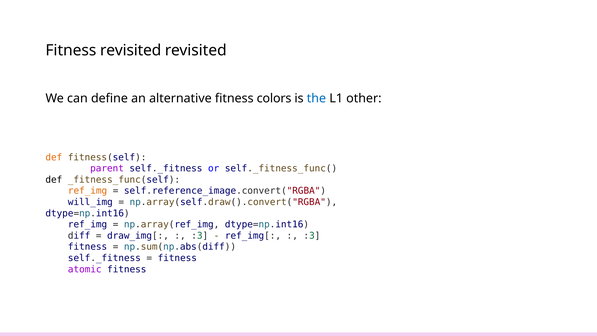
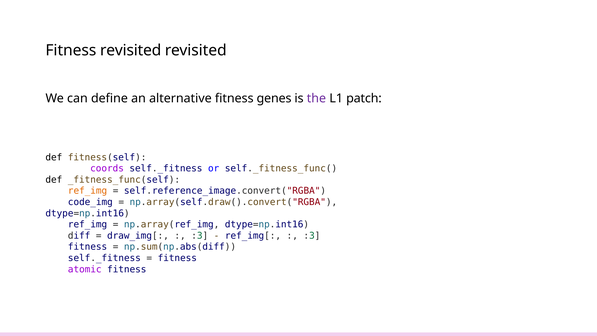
colors: colors -> genes
the colour: blue -> purple
other: other -> patch
def at (54, 157) colour: orange -> black
parent: parent -> coords
will_img: will_img -> code_img
